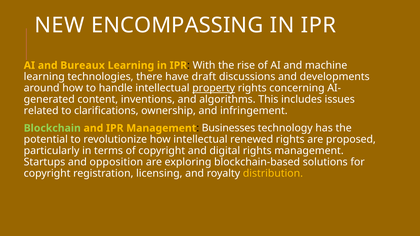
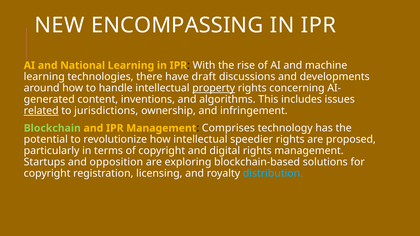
Bureaux: Bureaux -> National
related underline: none -> present
clarifications: clarifications -> jurisdictions
Businesses: Businesses -> Comprises
renewed: renewed -> speedier
distribution colour: yellow -> light blue
